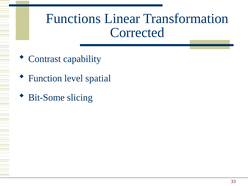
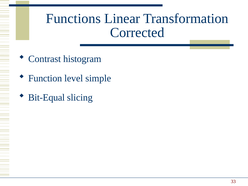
capability: capability -> histogram
spatial: spatial -> simple
Bit-Some: Bit-Some -> Bit-Equal
